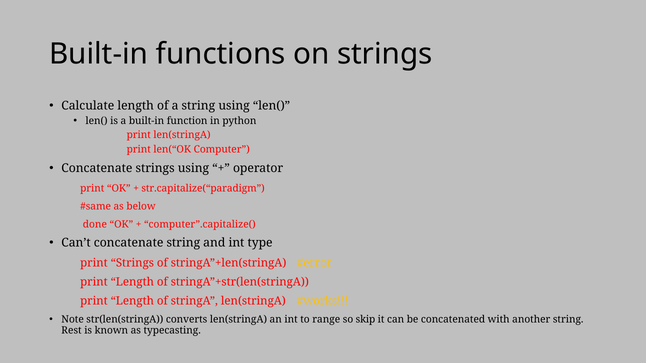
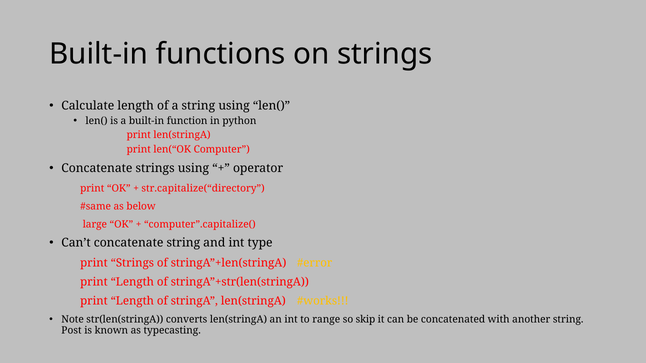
str.capitalize(“paradigm: str.capitalize(“paradigm -> str.capitalize(“directory
done: done -> large
Rest: Rest -> Post
